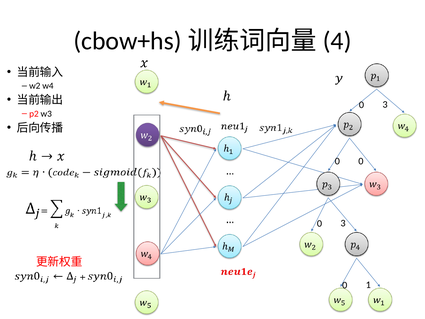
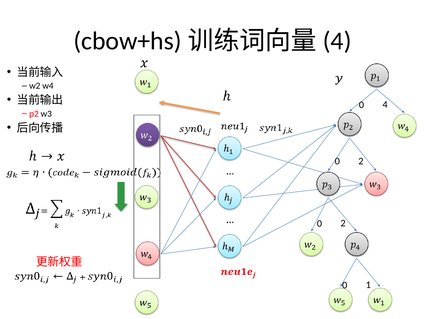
3 at (385, 105): 3 -> 4
0 at (361, 161): 0 -> 2
3 at (343, 223): 3 -> 2
